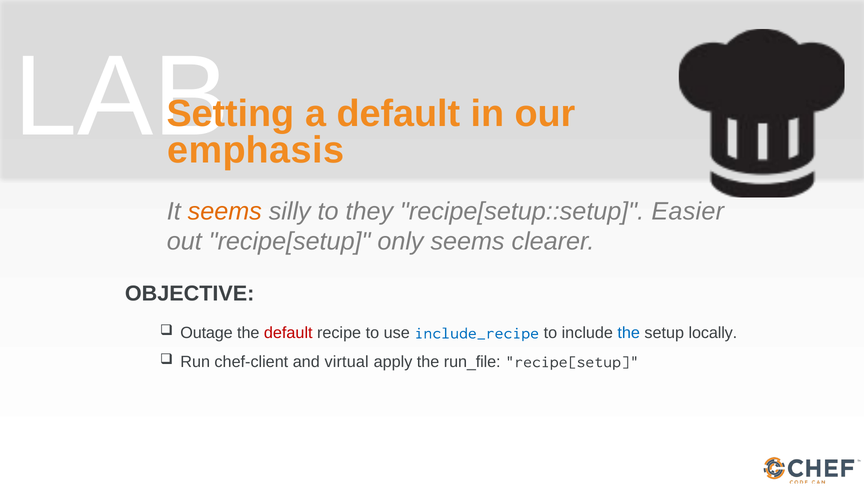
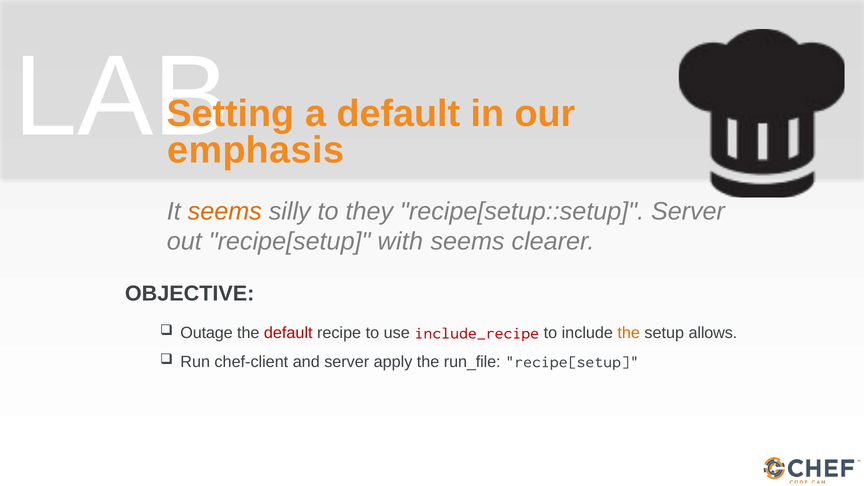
recipe[setup::setup Easier: Easier -> Server
only: only -> with
include_recipe colour: blue -> red
the at (629, 333) colour: blue -> orange
locally: locally -> allows
and virtual: virtual -> server
